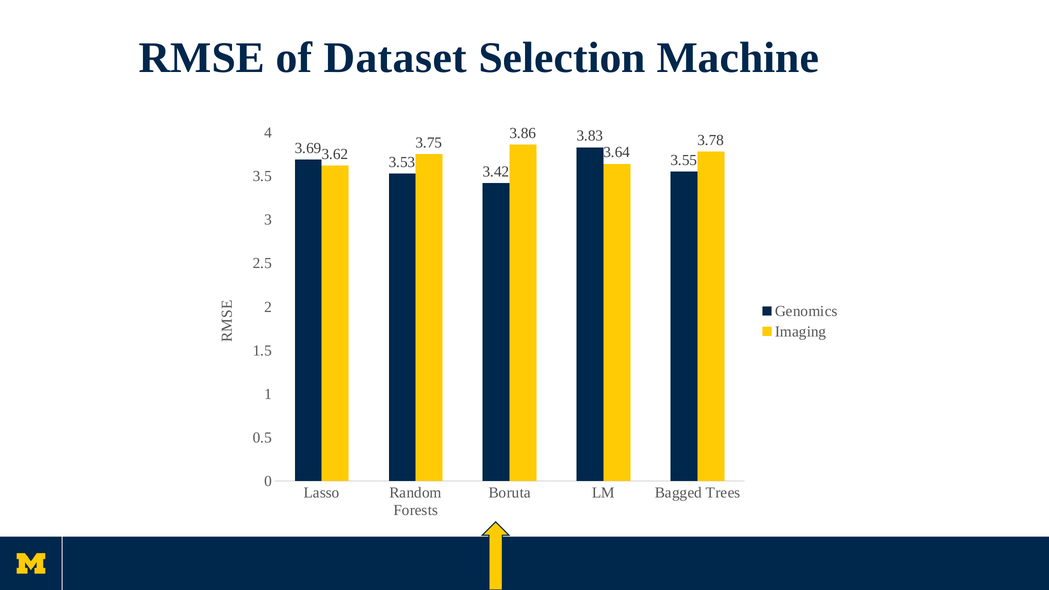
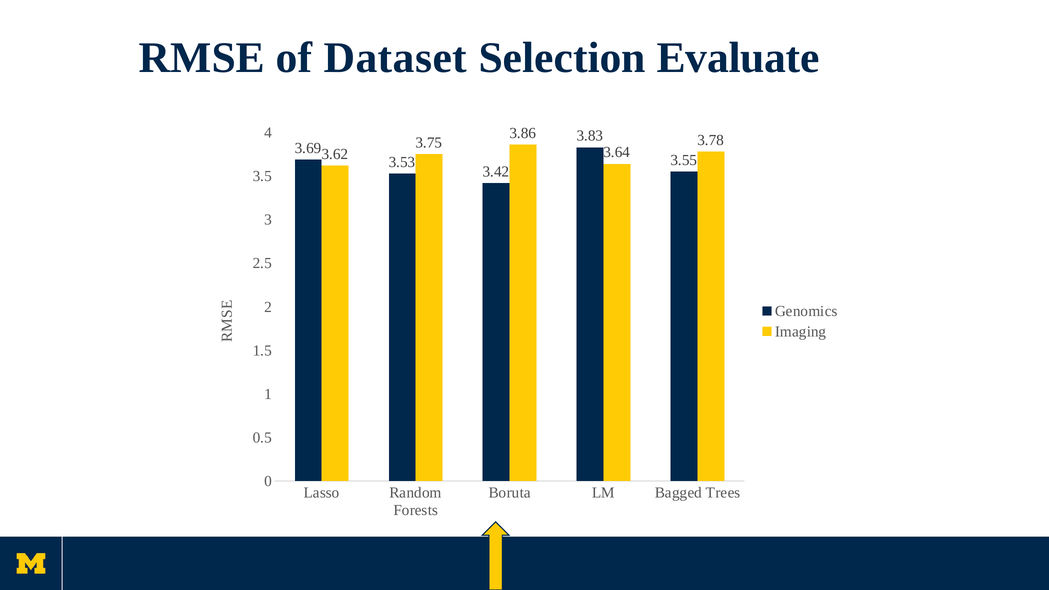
Machine: Machine -> Evaluate
